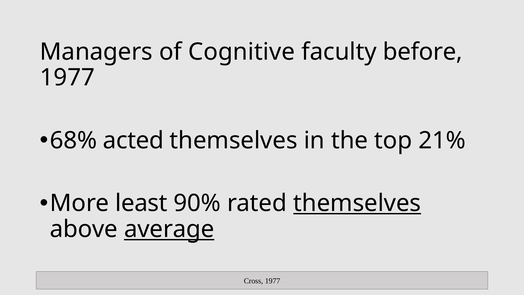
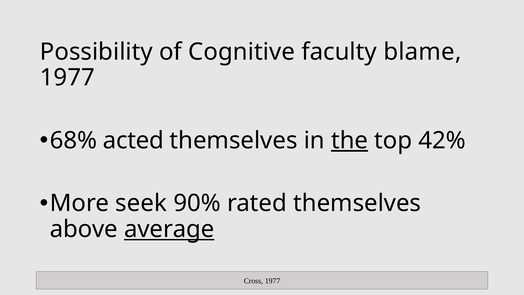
Managers: Managers -> Possibility
before: before -> blame
the underline: none -> present
21%: 21% -> 42%
least: least -> seek
themselves at (357, 203) underline: present -> none
